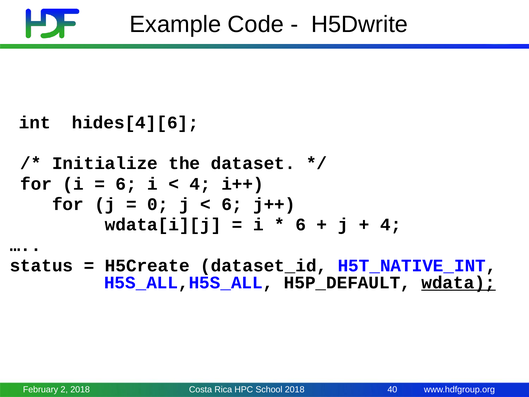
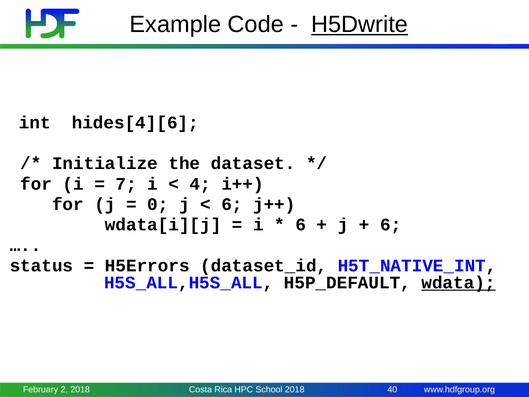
H5Dwrite underline: none -> present
6 at (126, 184): 6 -> 7
4 at (391, 225): 4 -> 6
H5Create: H5Create -> H5Errors
